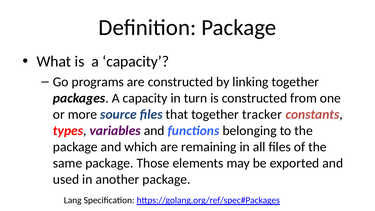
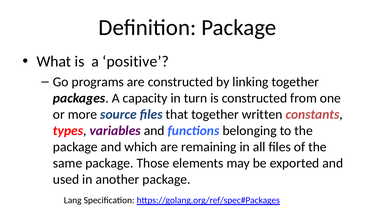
is a capacity: capacity -> positive
tracker: tracker -> written
